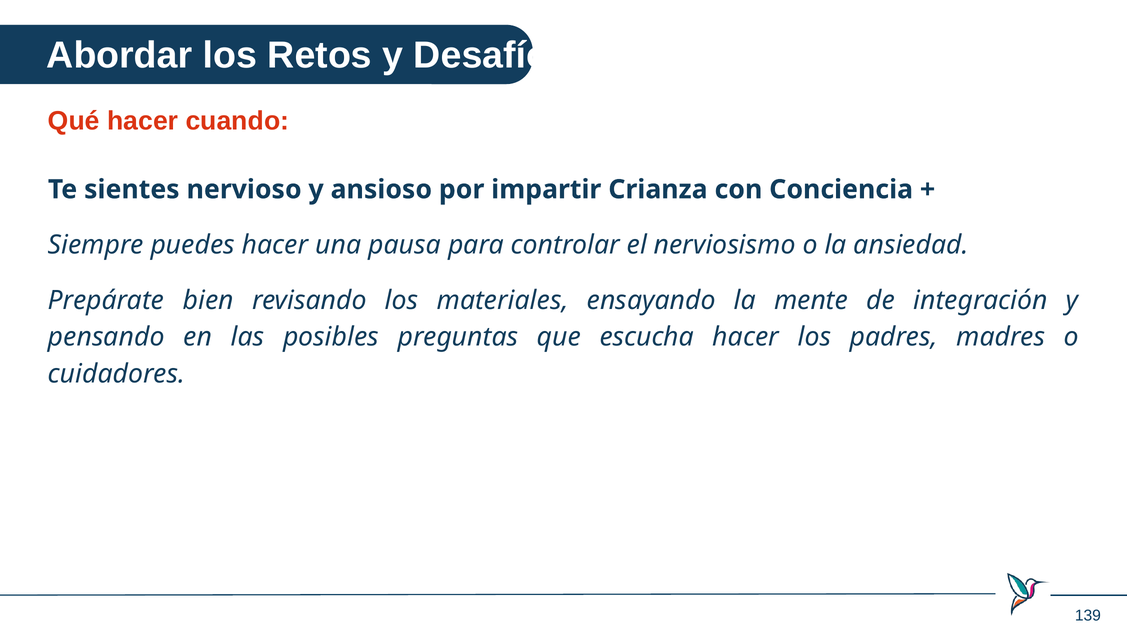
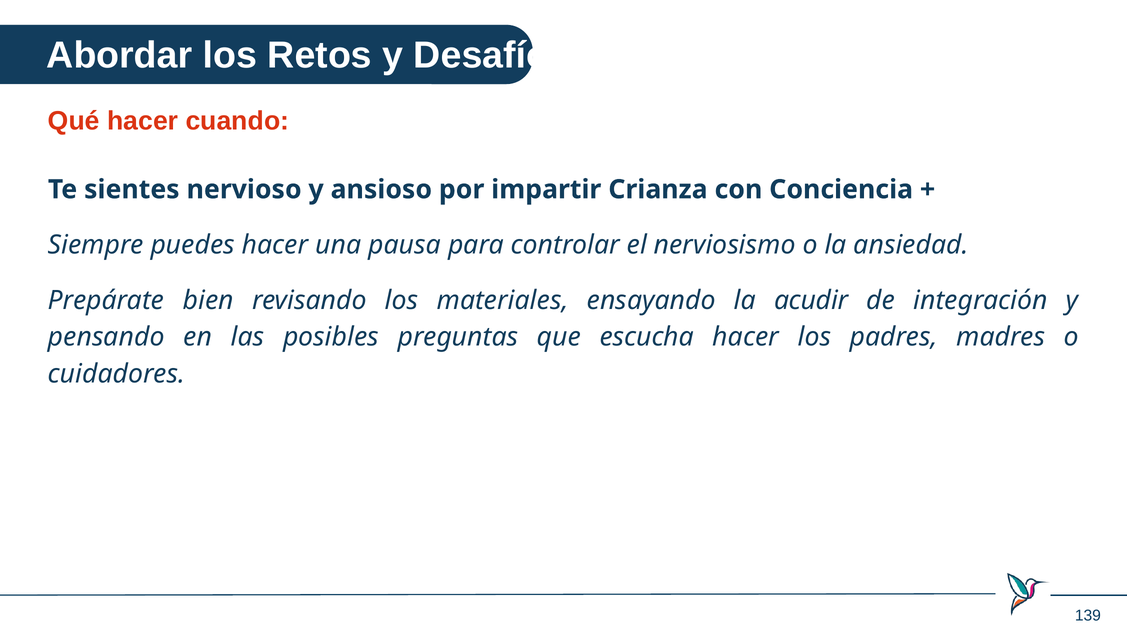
mente: mente -> acudir
